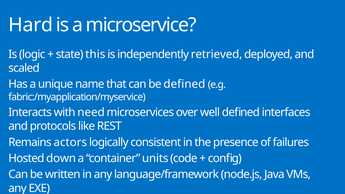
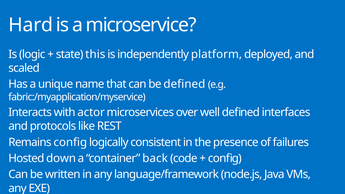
retrieved: retrieved -> platform
need: need -> actor
Remains actors: actors -> config
units: units -> back
